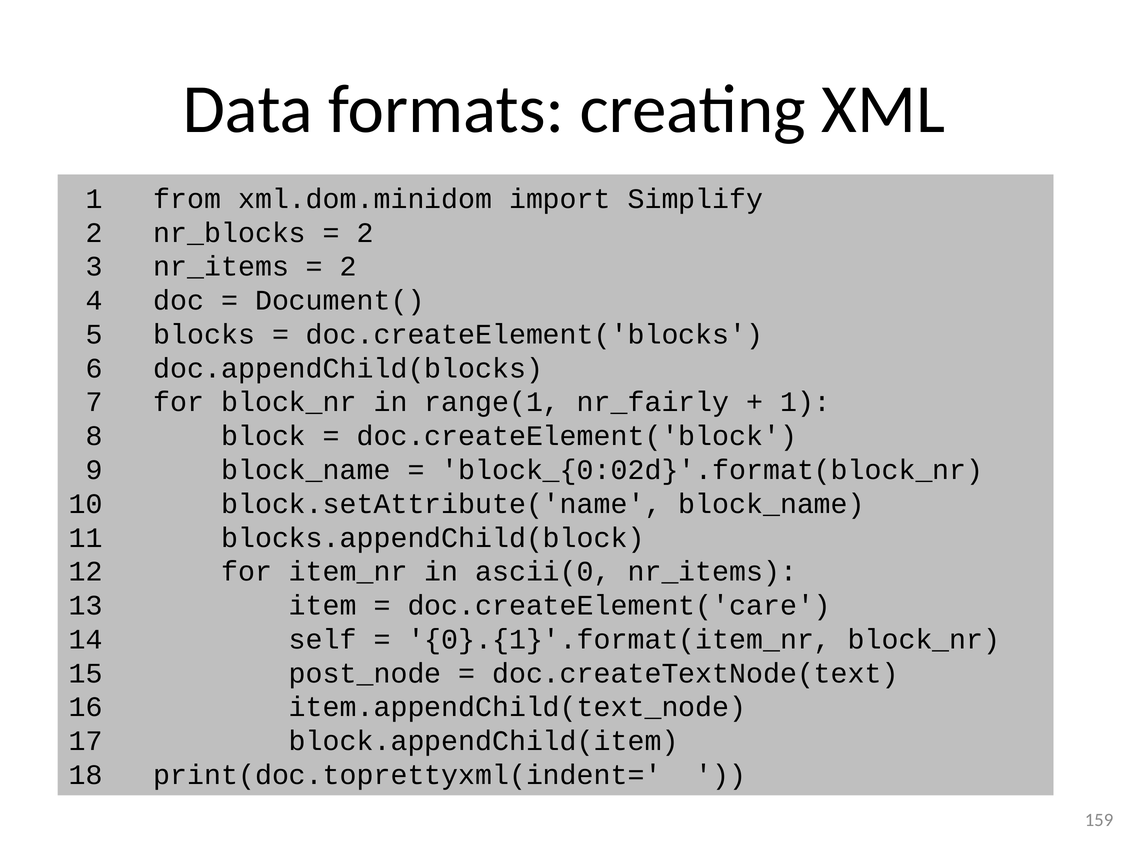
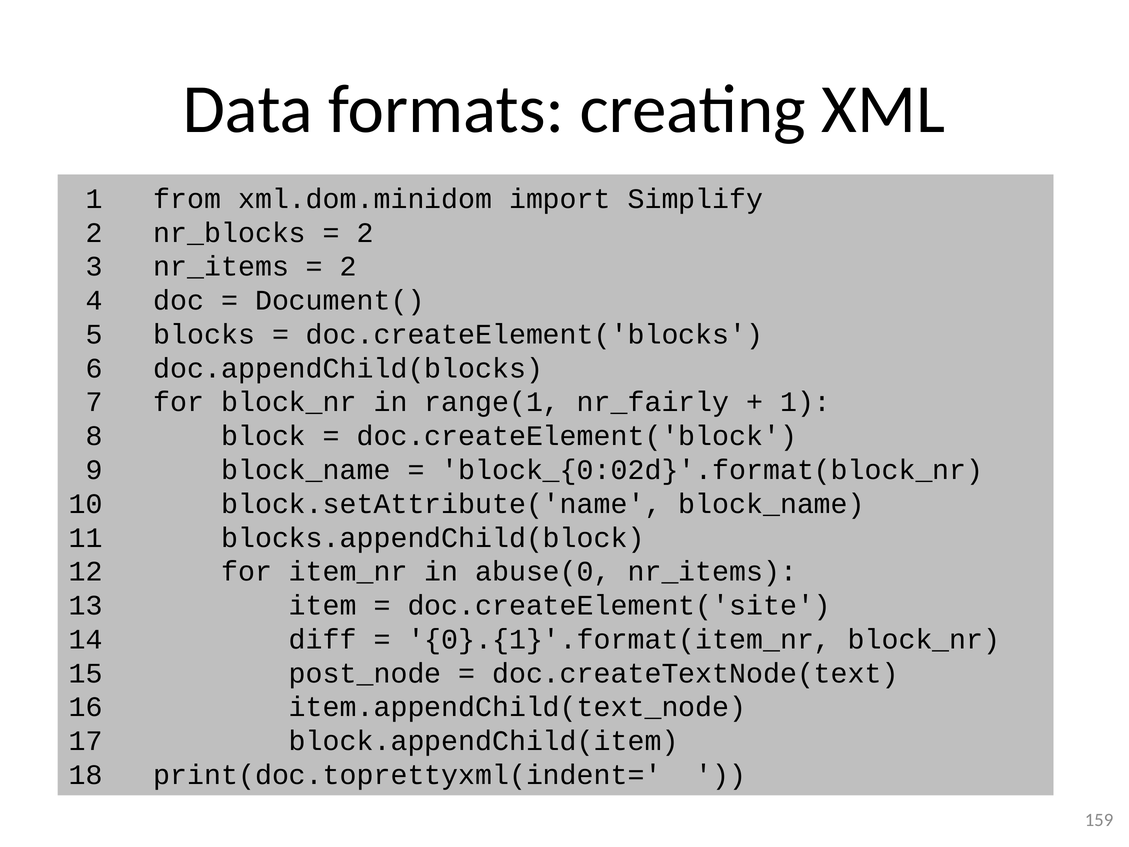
ascii(0: ascii(0 -> abuse(0
doc.createElement('care: doc.createElement('care -> doc.createElement('site
self: self -> diff
